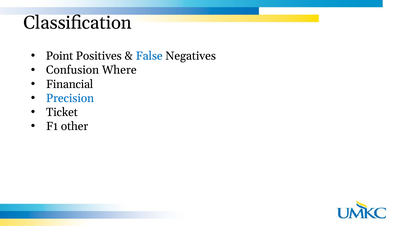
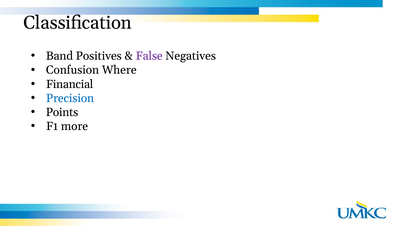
Point: Point -> Band
False colour: blue -> purple
Ticket: Ticket -> Points
other: other -> more
